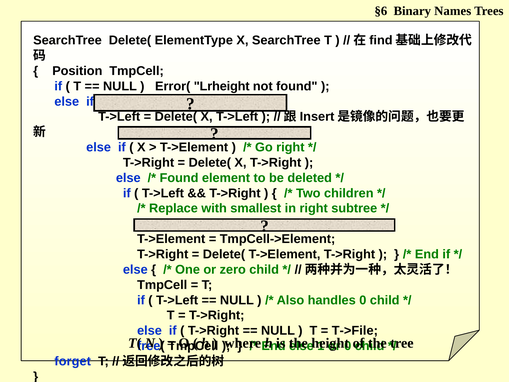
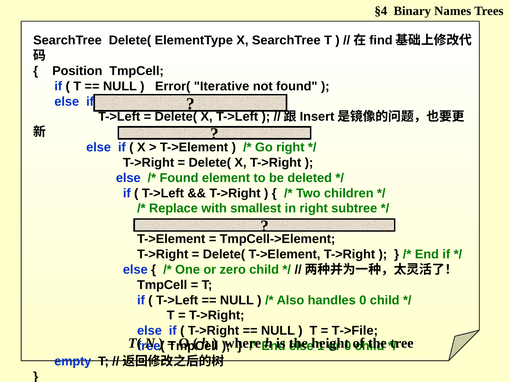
§6: §6 -> §4
Lrheight: Lrheight -> Iterative
forget: forget -> empty
